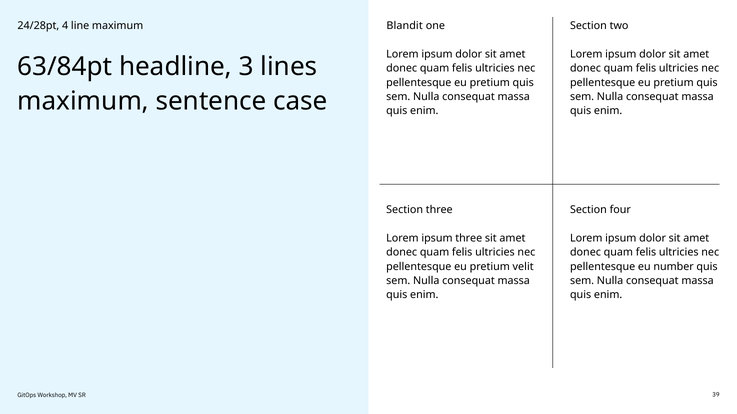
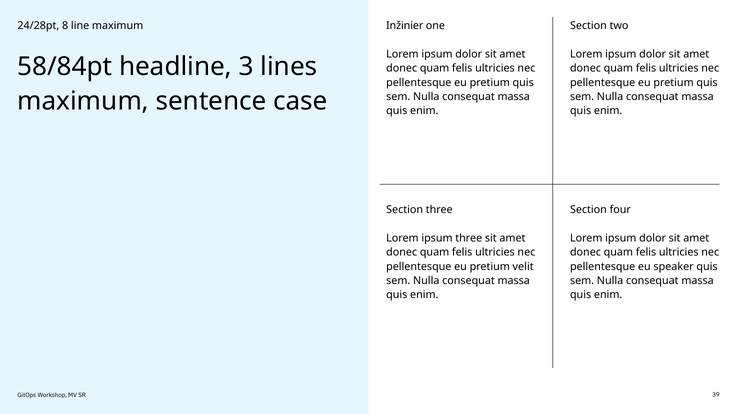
4: 4 -> 8
Blandit: Blandit -> Inžinier
63/84pt: 63/84pt -> 58/84pt
number: number -> speaker
